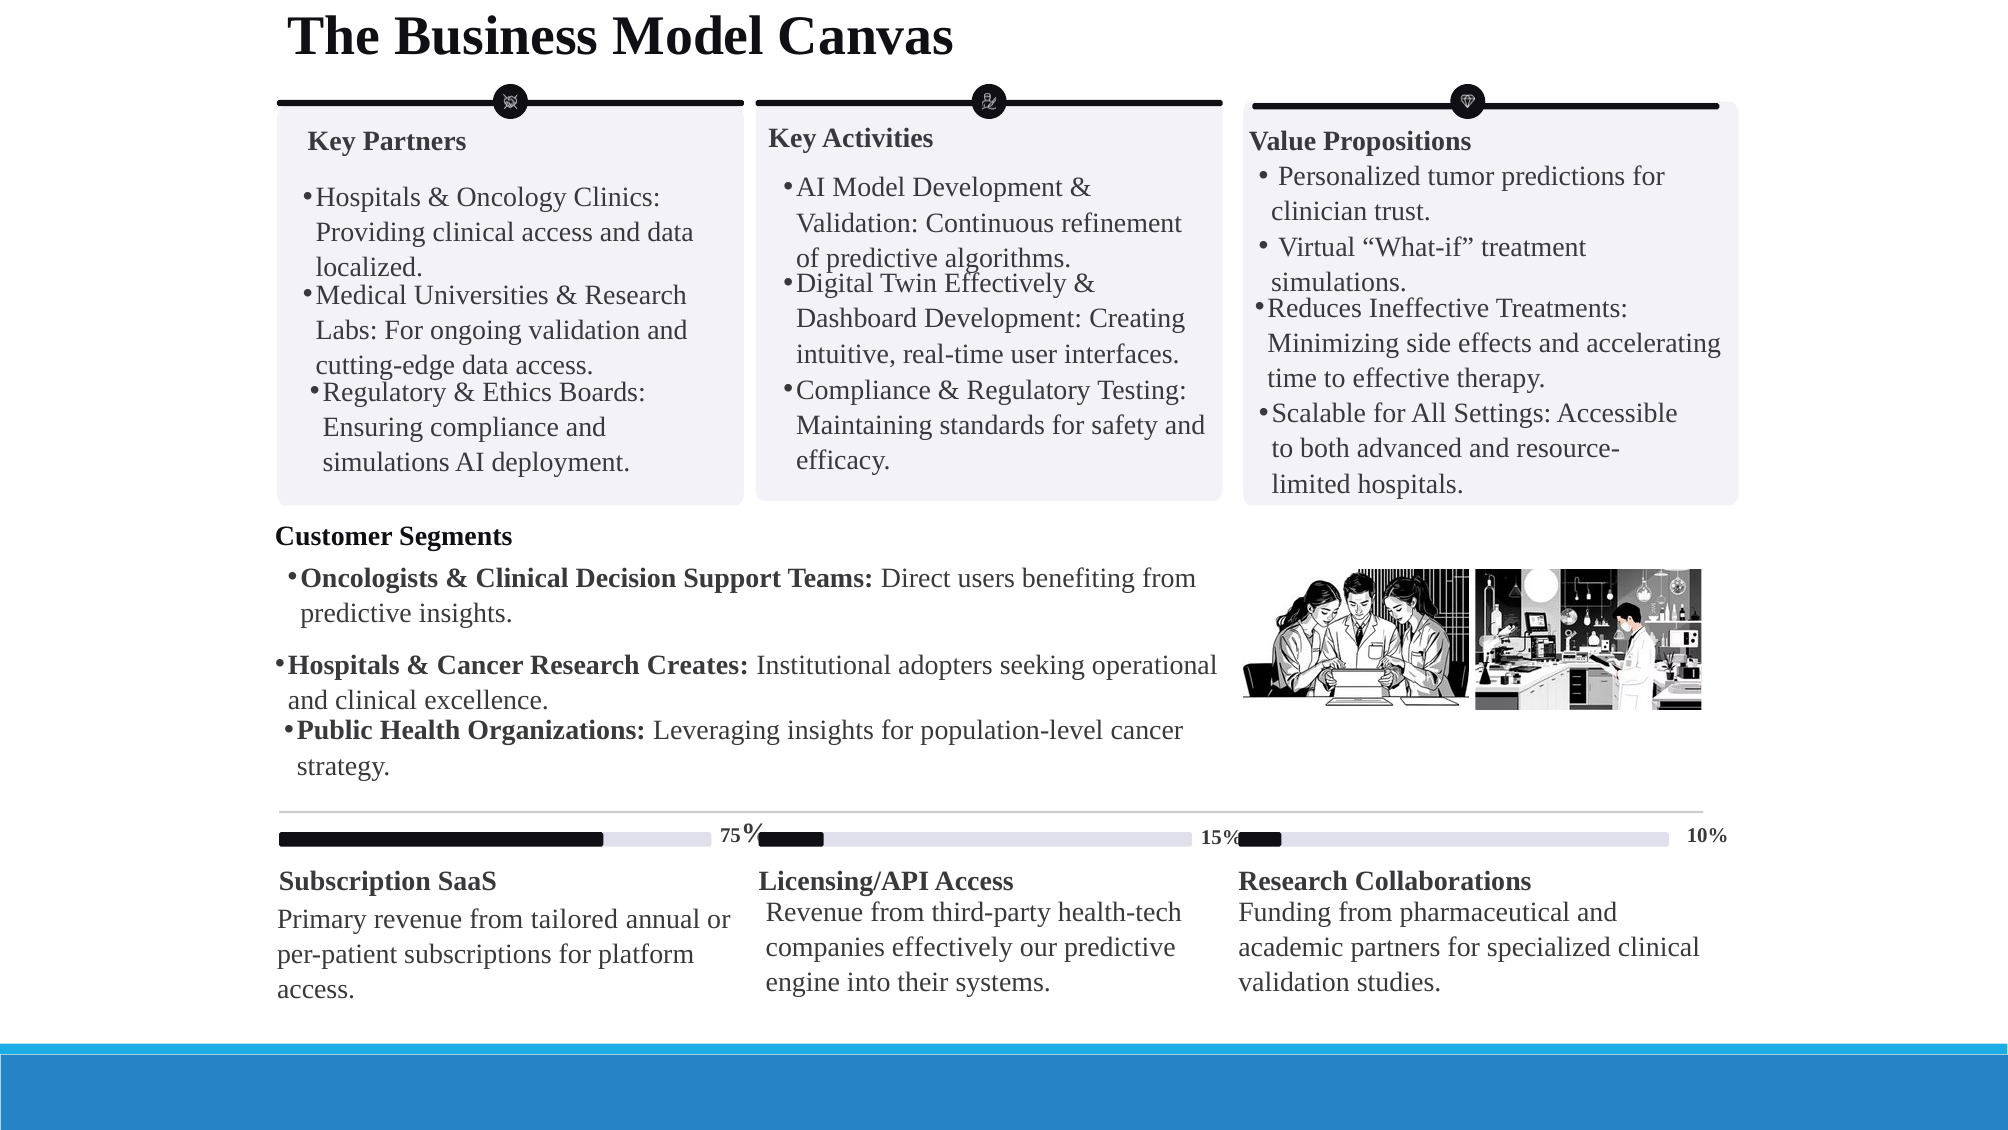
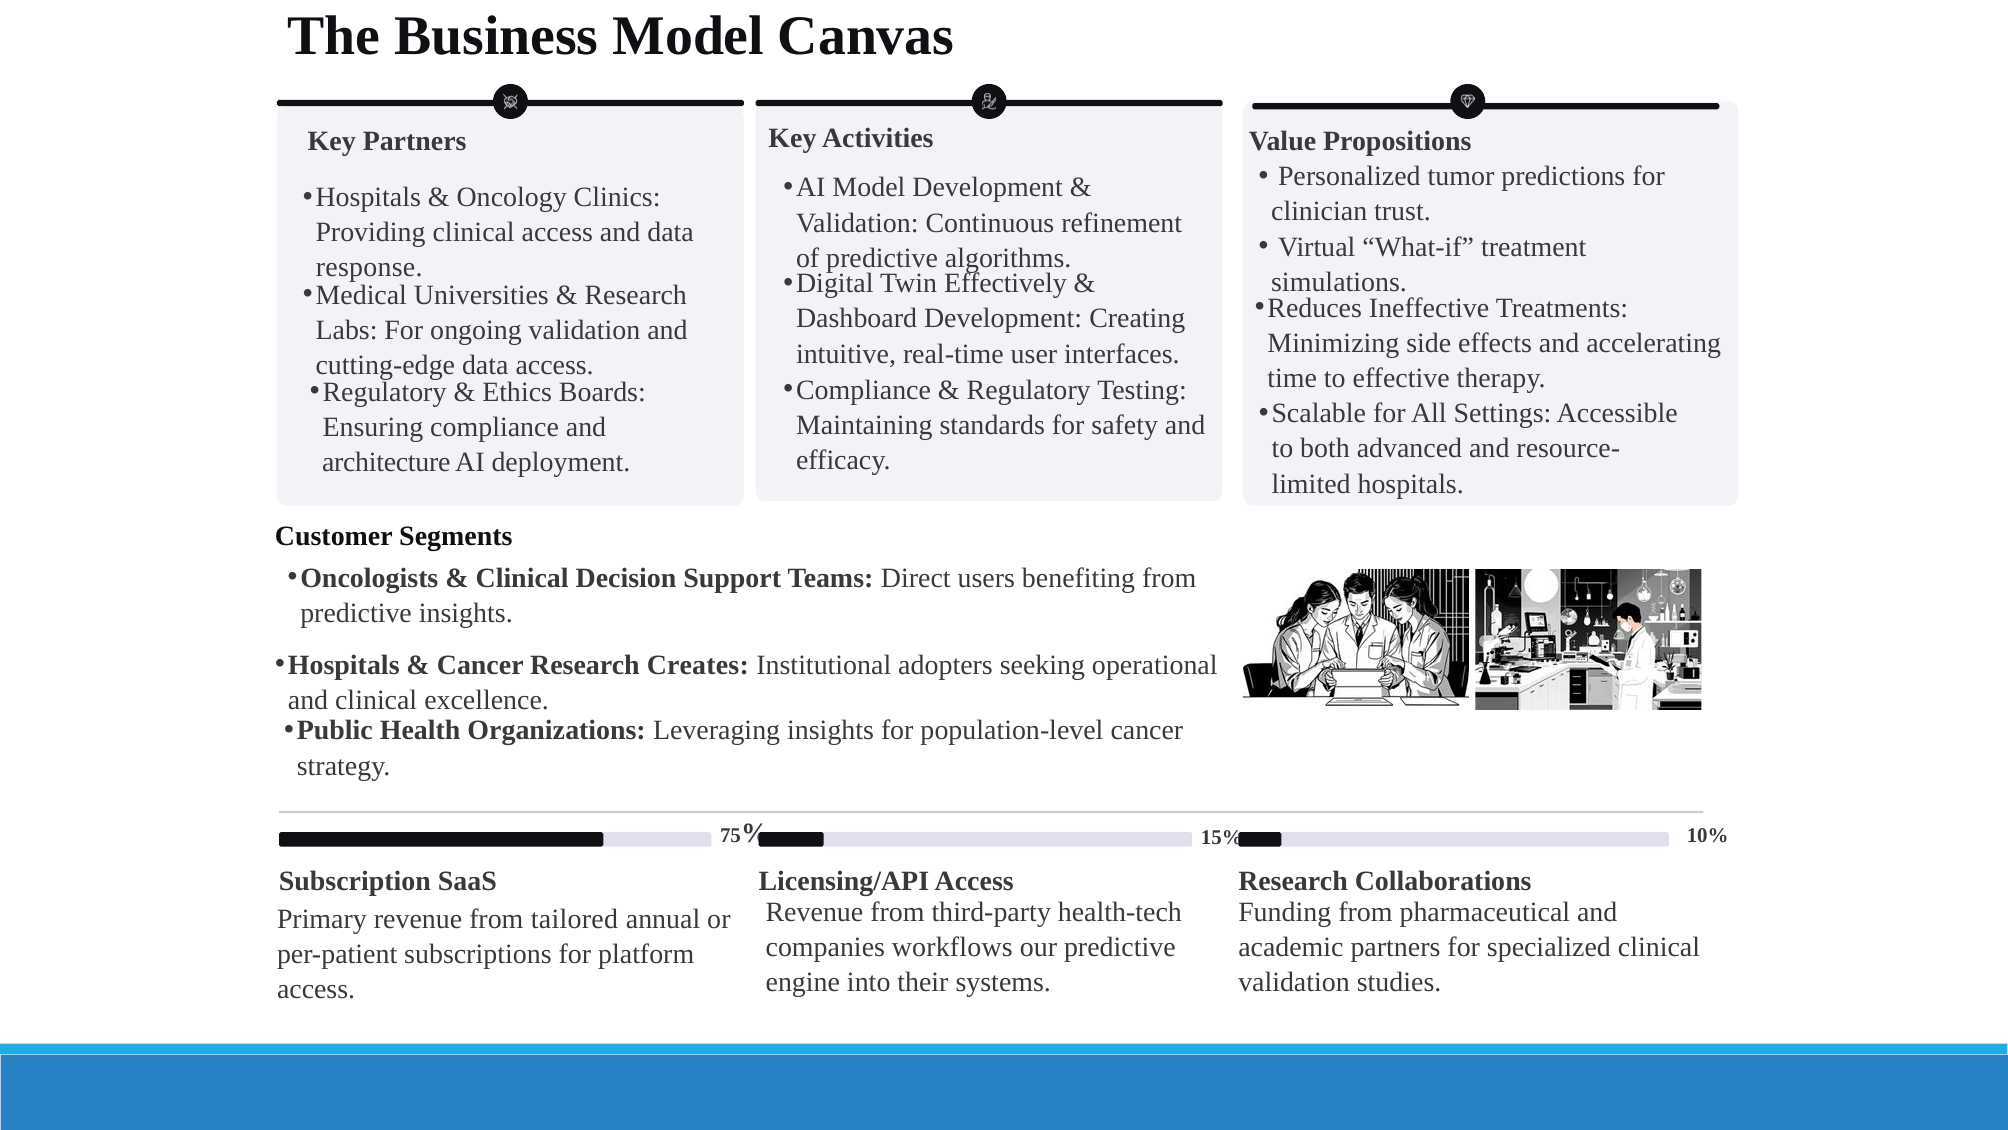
localized: localized -> response
simulations at (386, 462): simulations -> architecture
companies effectively: effectively -> workflows
